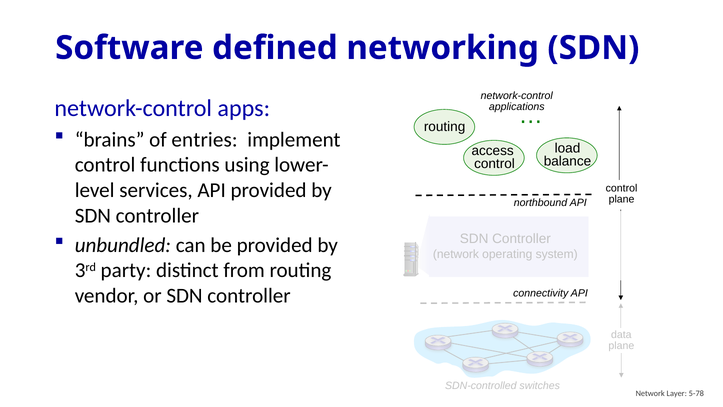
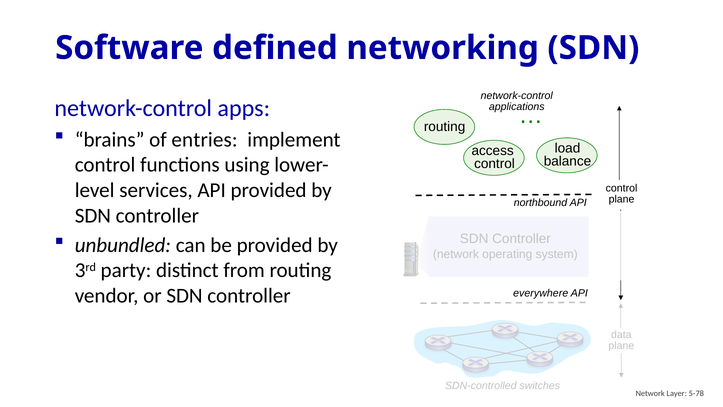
connectivity: connectivity -> everywhere
